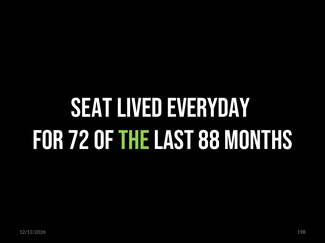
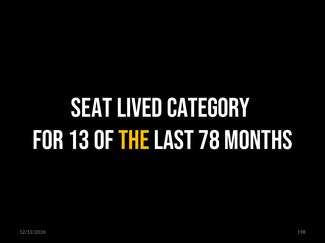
EVERYDAY: EVERYDAY -> CATEGORY
72: 72 -> 13
the colour: light green -> yellow
88: 88 -> 78
